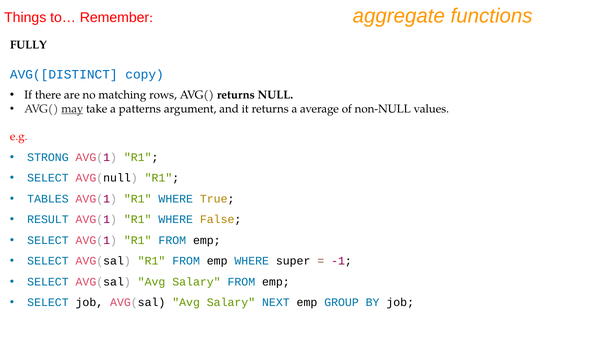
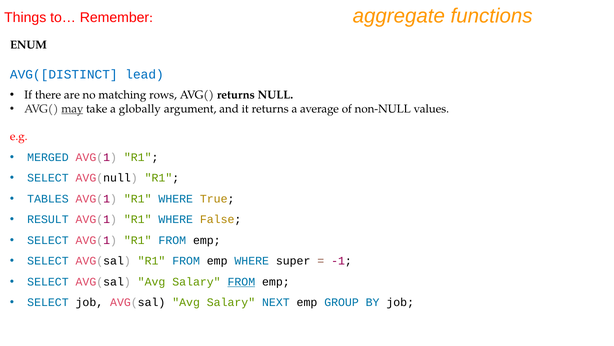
FULLY: FULLY -> ENUM
copy: copy -> lead
patterns: patterns -> globally
STRONG: STRONG -> MERGED
FROM at (241, 281) underline: none -> present
